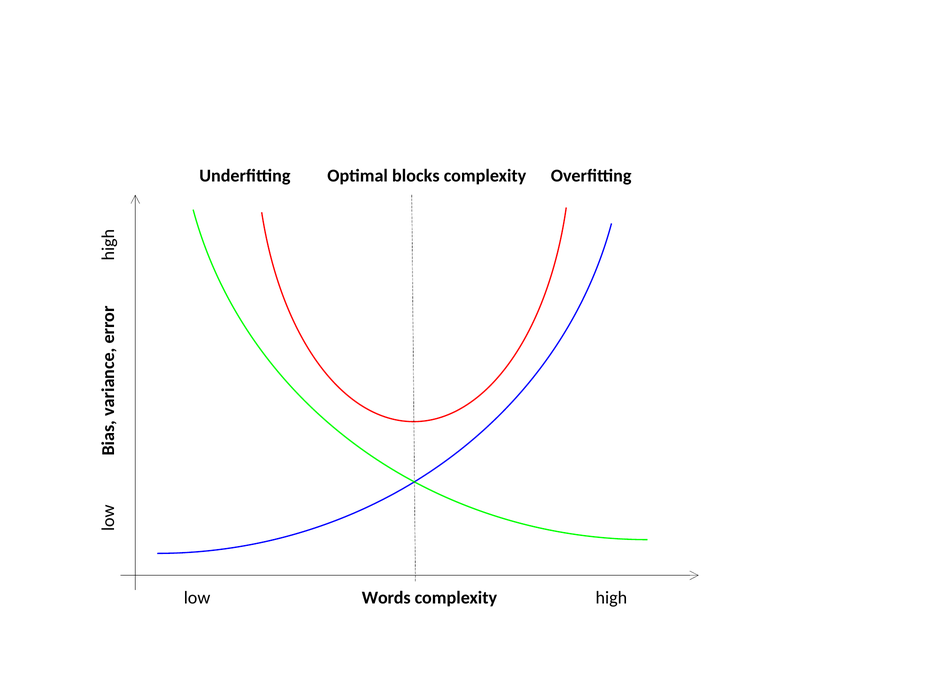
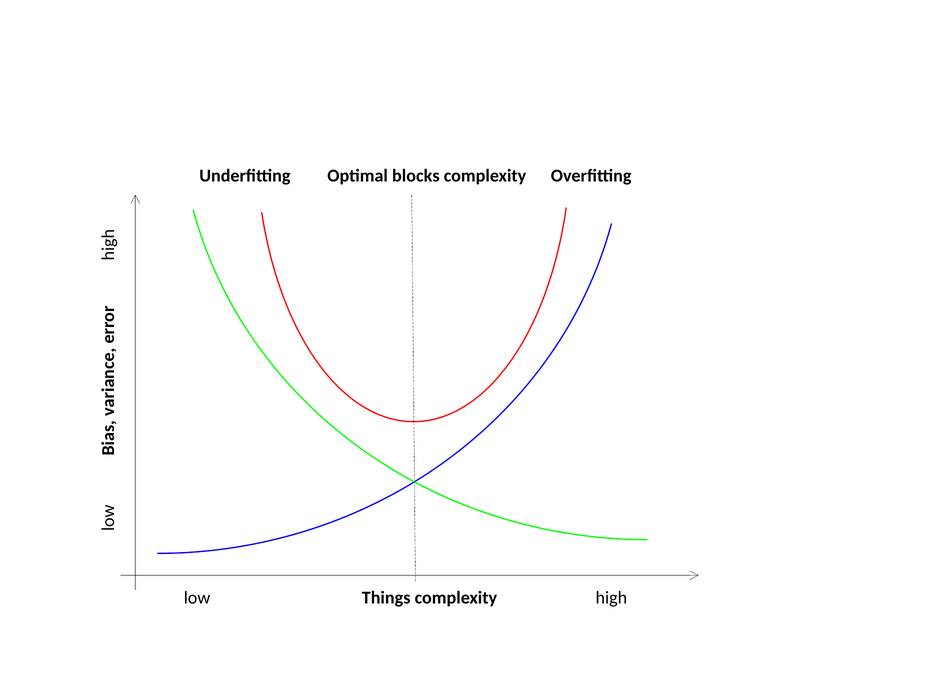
Words: Words -> Things
